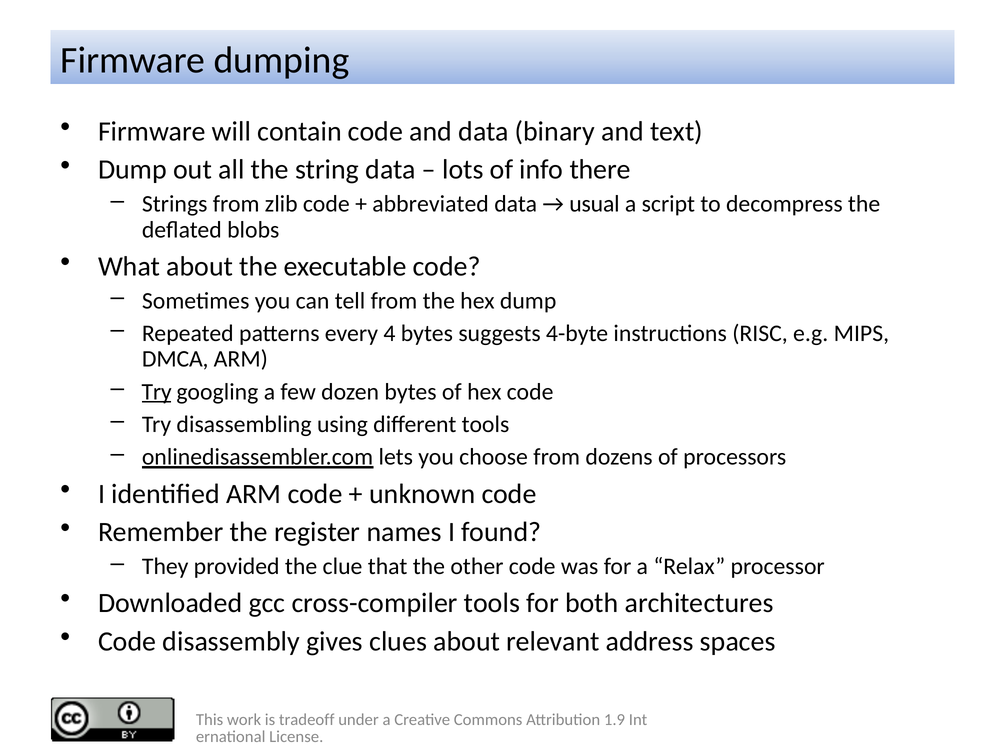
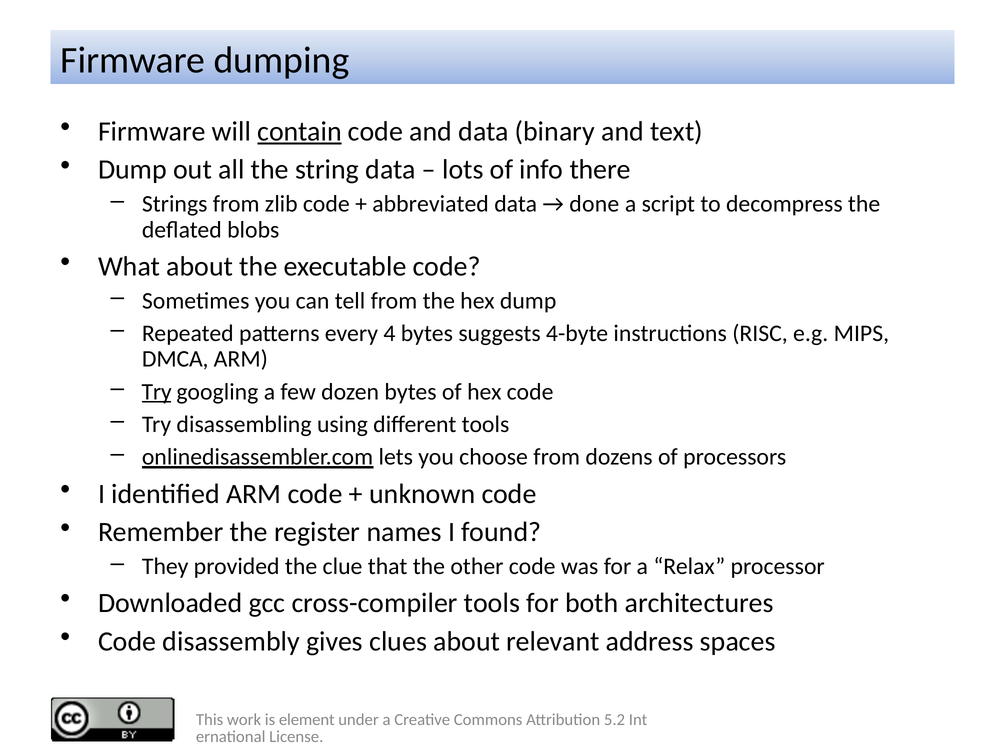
contain underline: none -> present
usual: usual -> done
tradeoff: tradeoff -> element
1.9: 1.9 -> 5.2
